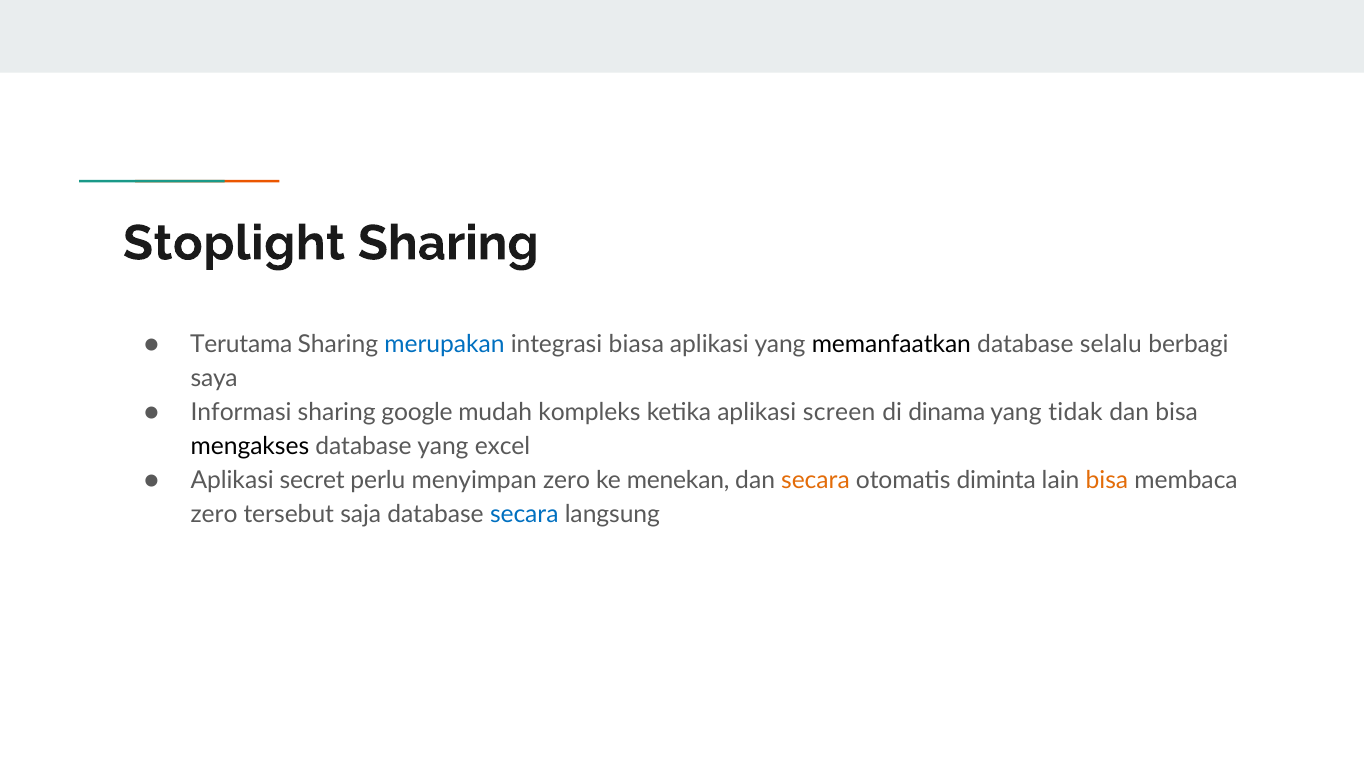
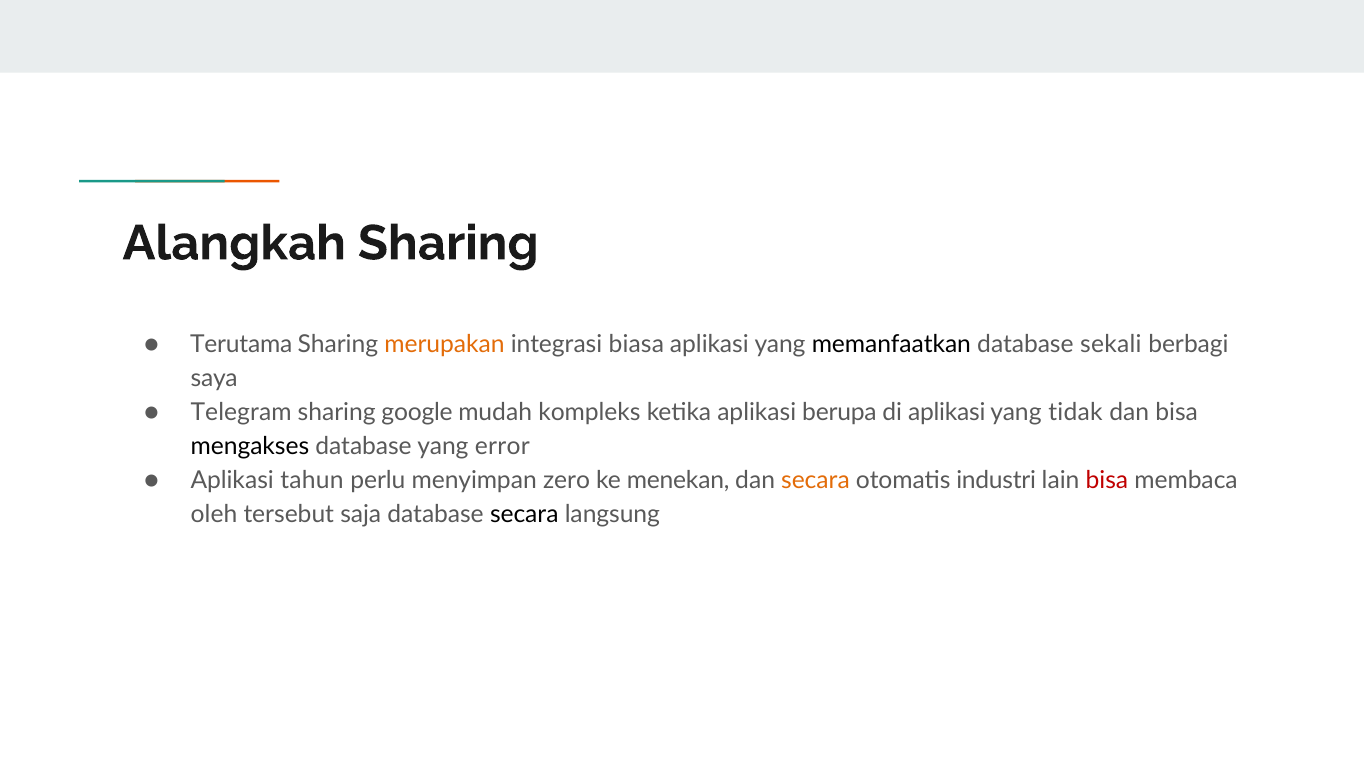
Stoplight: Stoplight -> Alangkah
merupakan colour: blue -> orange
selalu: selalu -> sekali
Informasi: Informasi -> Telegram
screen: screen -> berupa
di dinama: dinama -> aplikasi
excel: excel -> error
secret: secret -> tahun
diminta: diminta -> industri
bisa at (1107, 481) colour: orange -> red
zero at (214, 515): zero -> oleh
secara at (524, 515) colour: blue -> black
